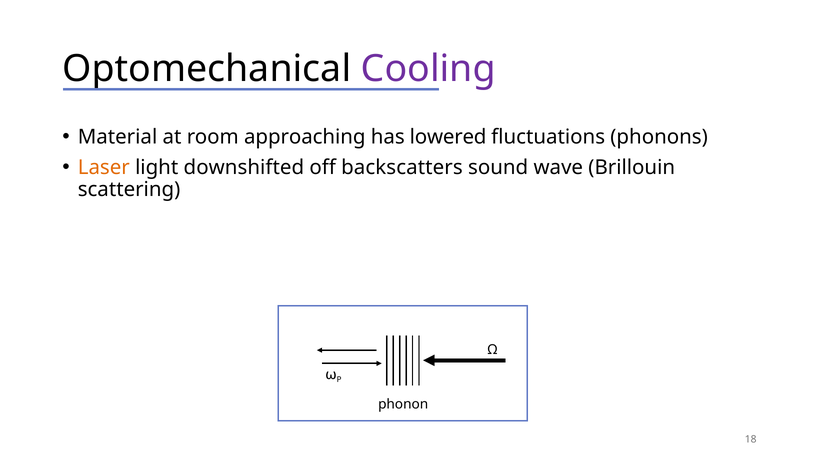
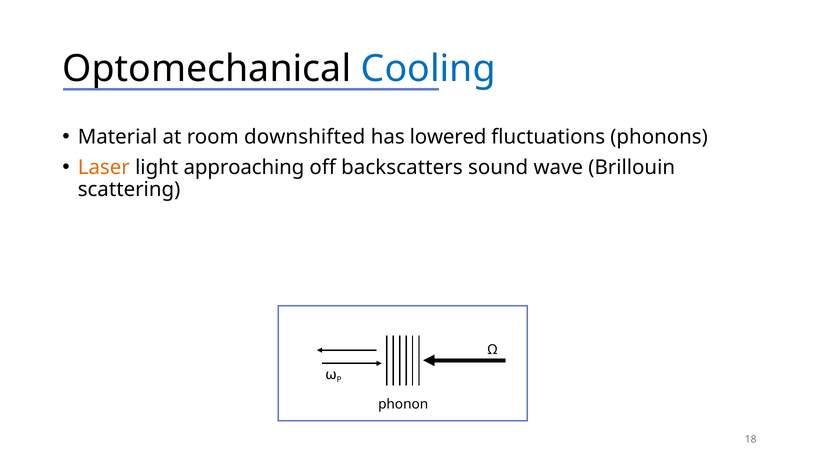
Cooling colour: purple -> blue
approaching: approaching -> downshifted
downshifted: downshifted -> approaching
